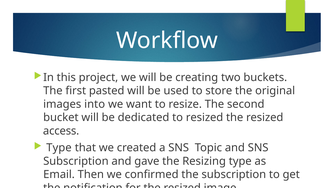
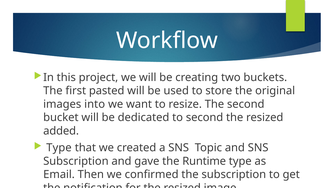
to resized: resized -> second
access: access -> added
Resizing: Resizing -> Runtime
